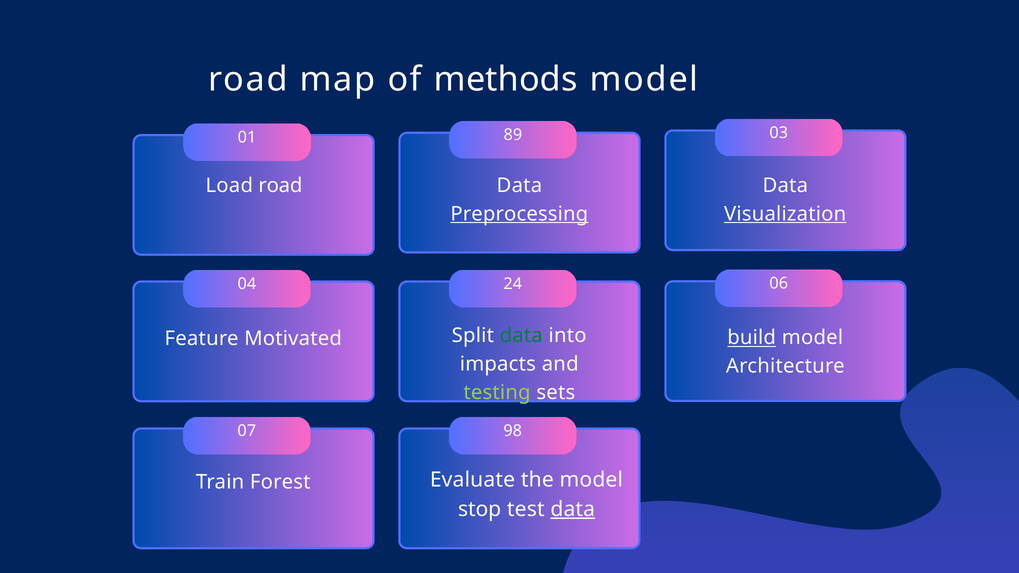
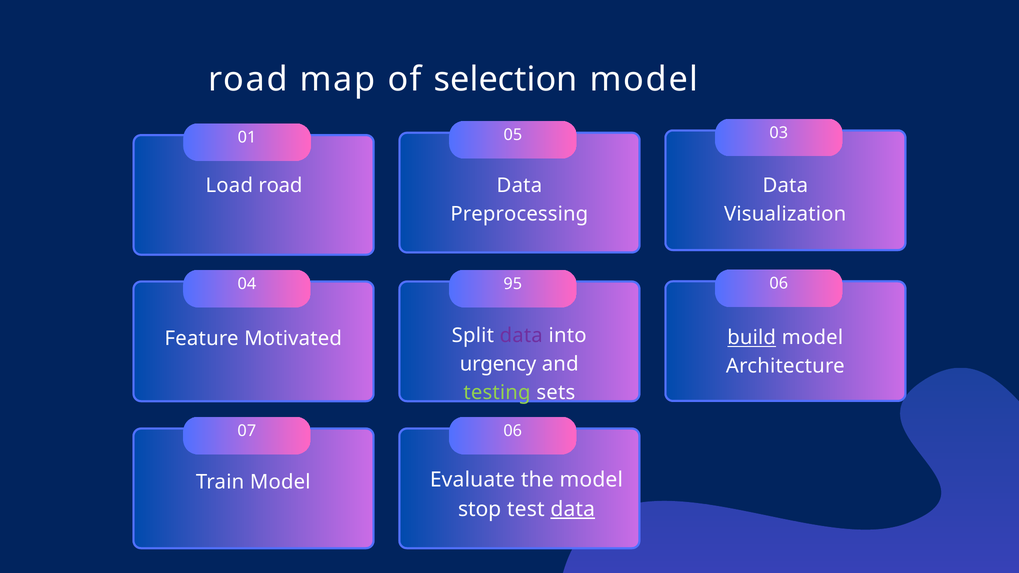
methods: methods -> selection
89: 89 -> 05
Preprocessing underline: present -> none
Visualization underline: present -> none
24: 24 -> 95
data at (521, 336) colour: green -> purple
impacts: impacts -> urgency
07 98: 98 -> 06
Train Forest: Forest -> Model
